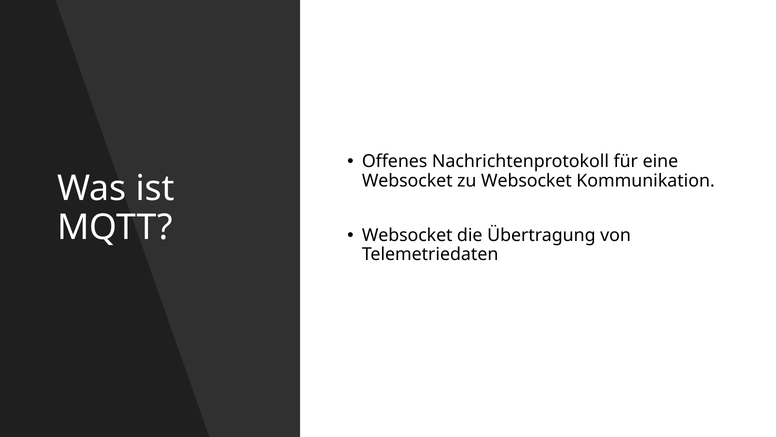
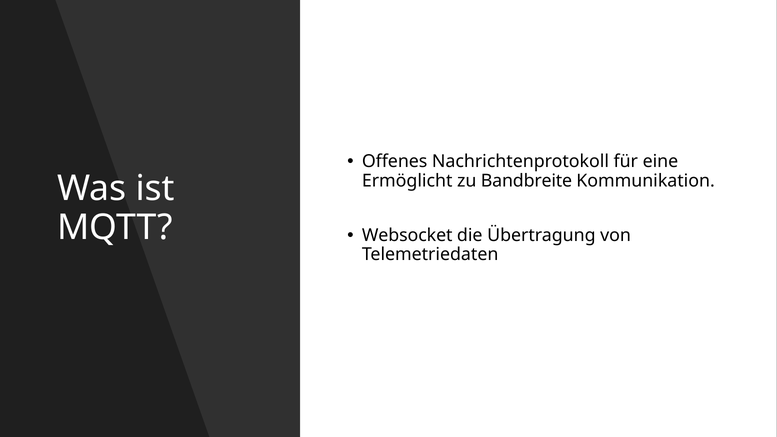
Websocket at (407, 181): Websocket -> Ermöglicht
zu Websocket: Websocket -> Bandbreite
